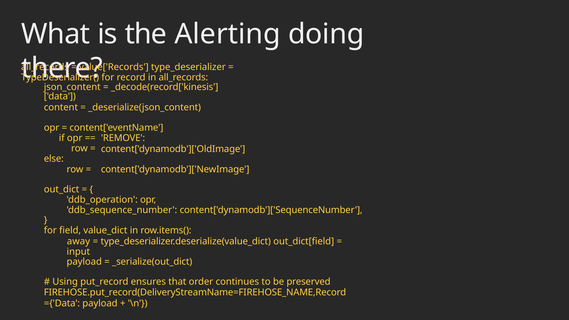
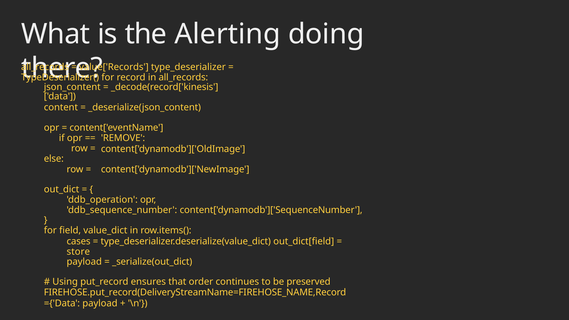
away: away -> cases
input: input -> store
